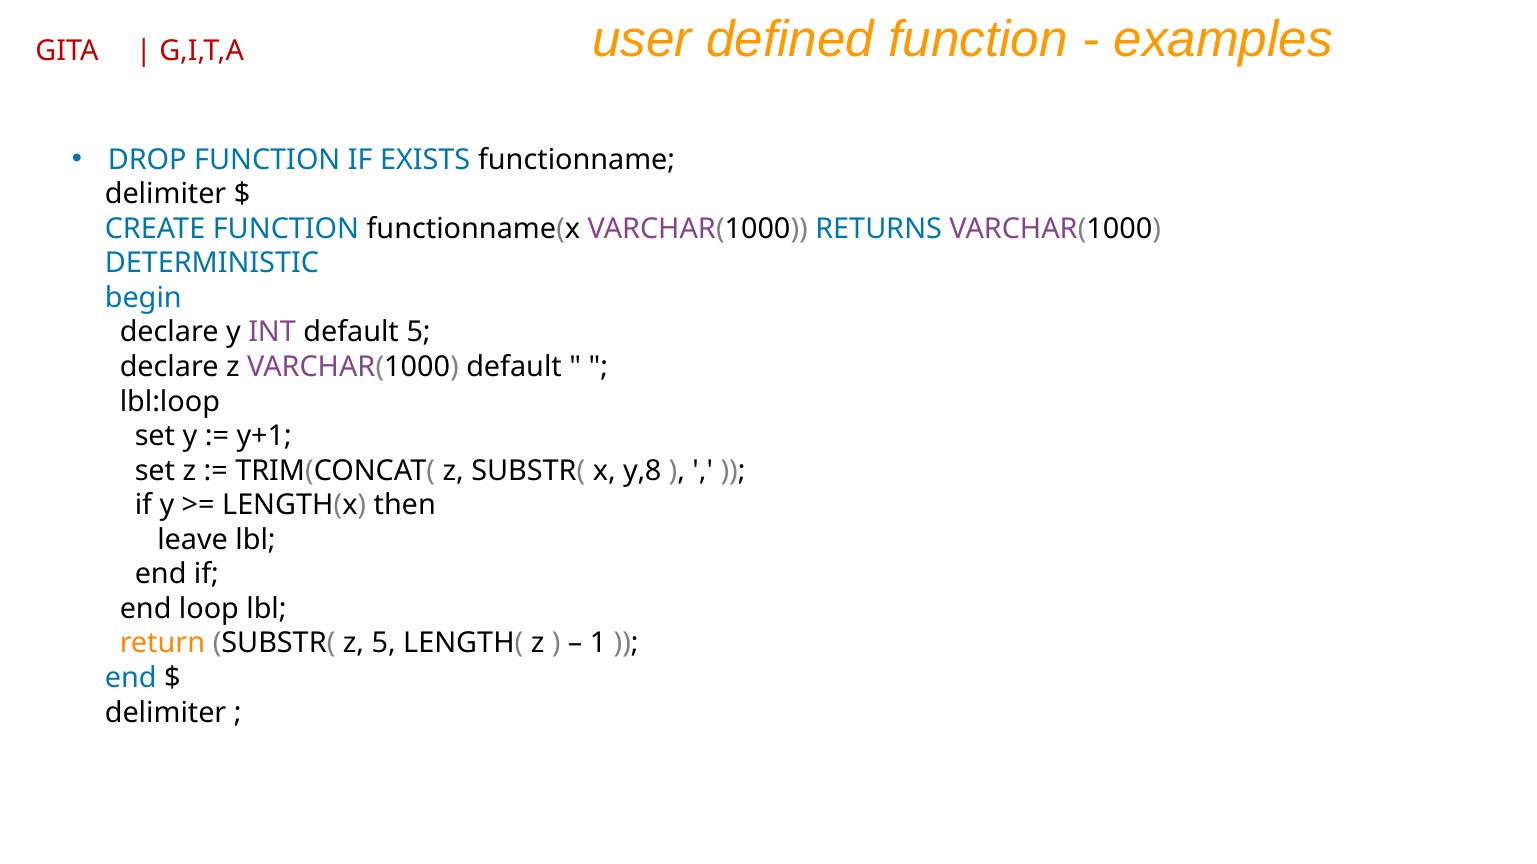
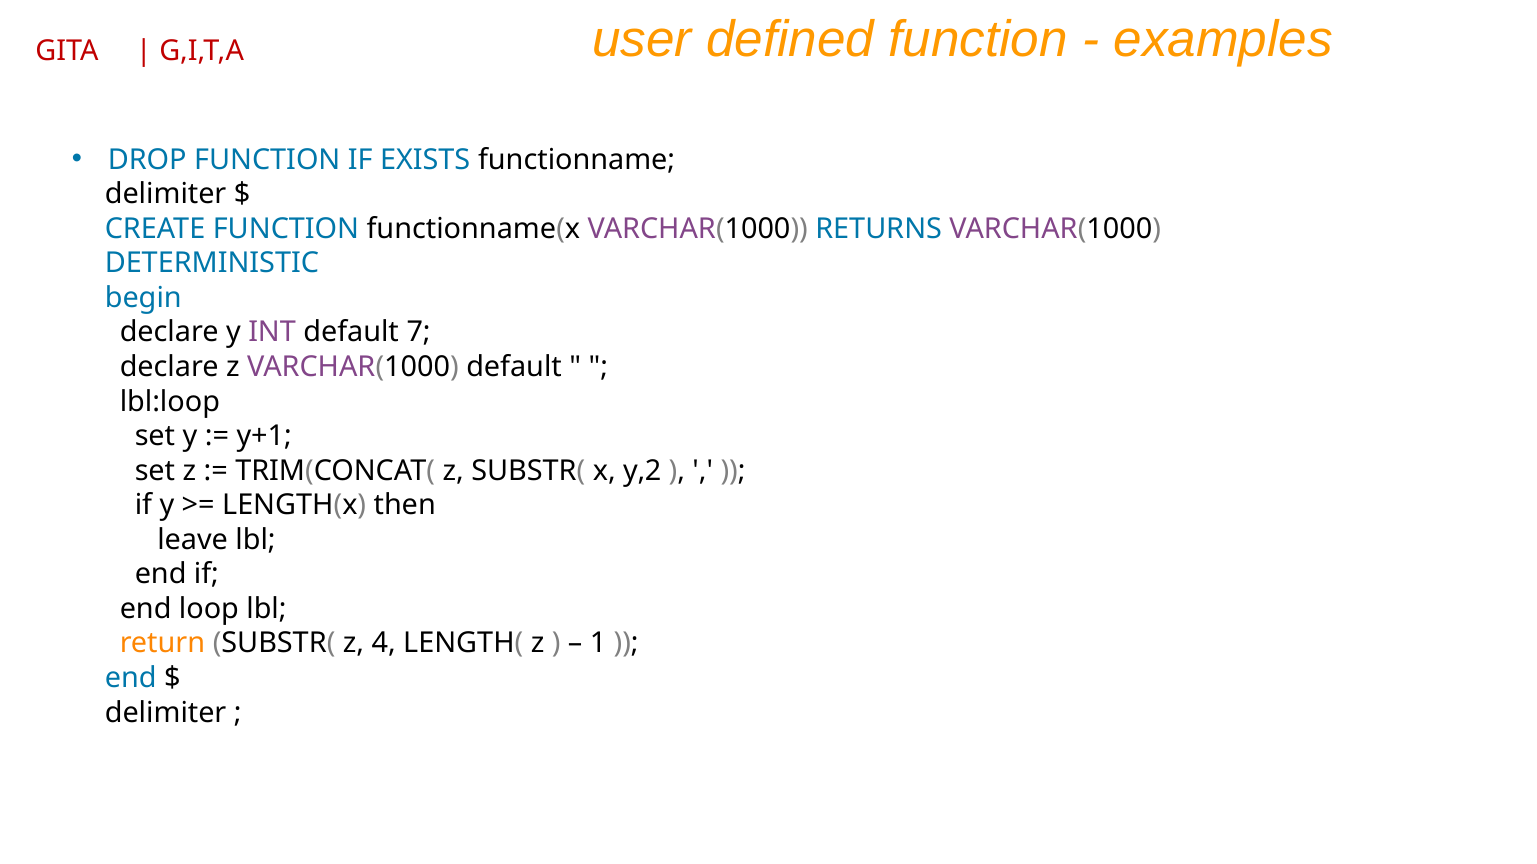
default 5: 5 -> 7
y,8: y,8 -> y,2
z 5: 5 -> 4
